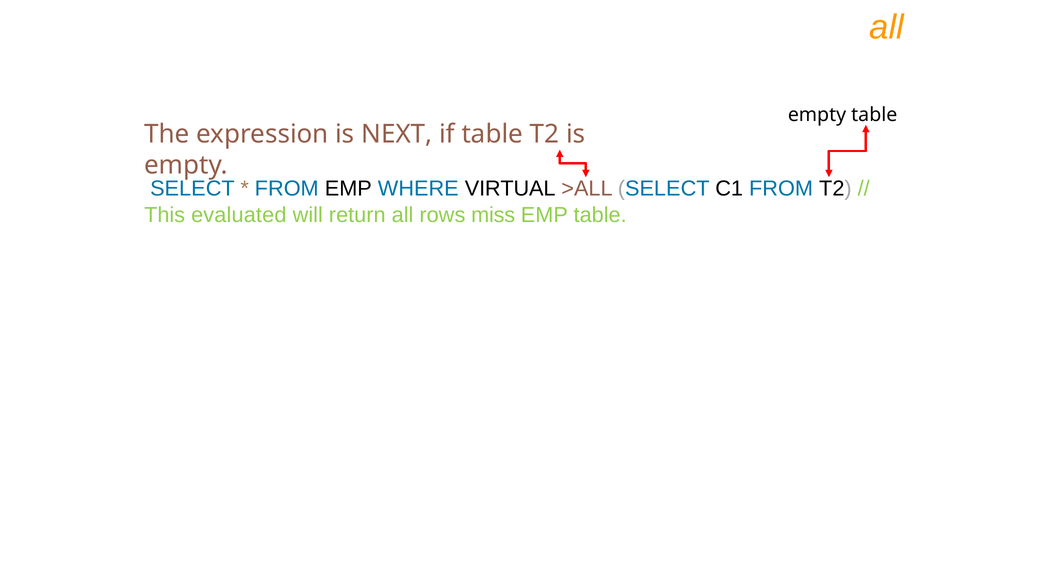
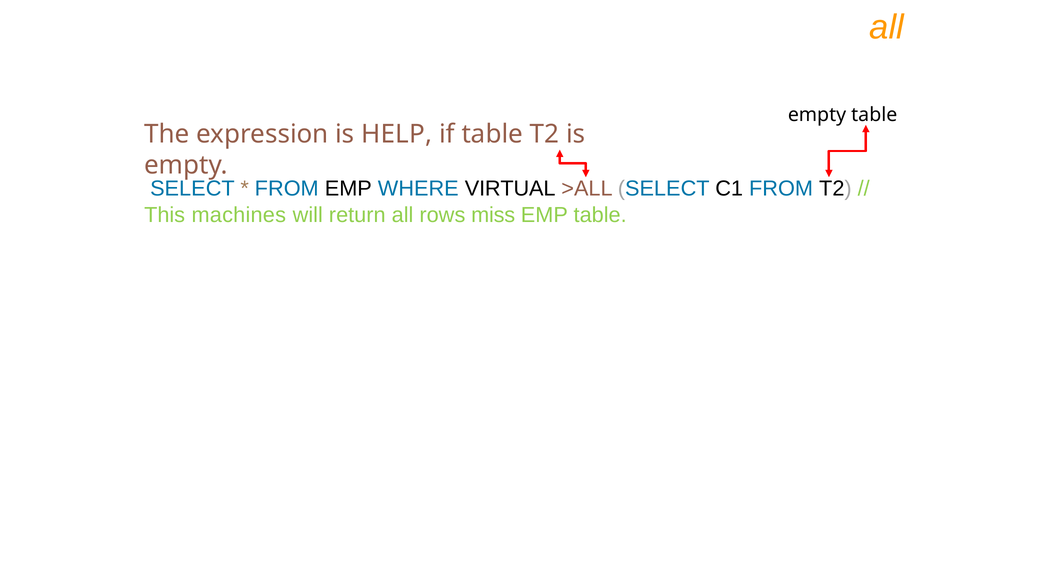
NEXT: NEXT -> HELP
evaluated: evaluated -> machines
